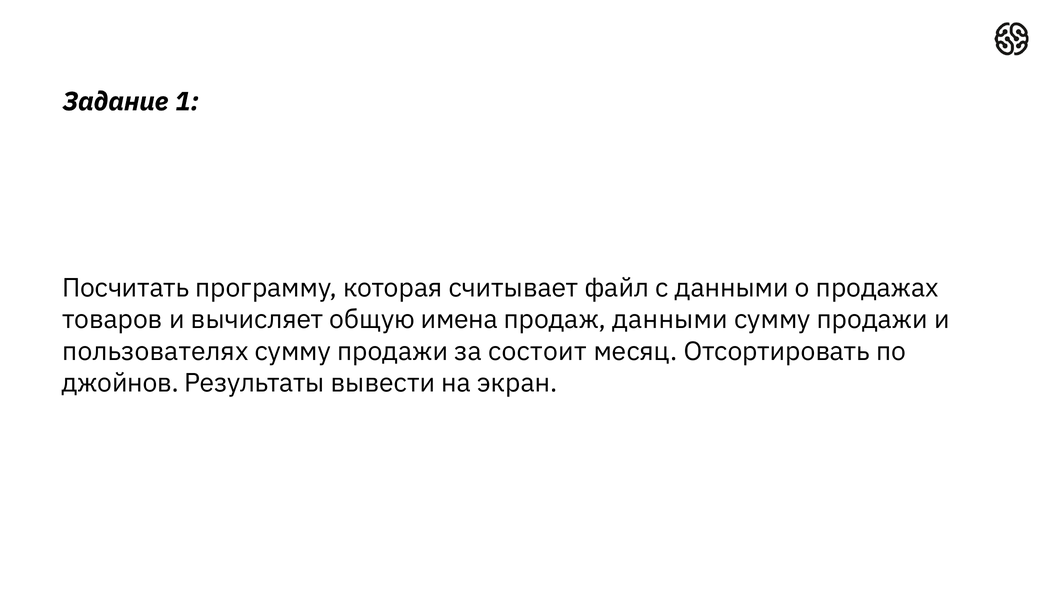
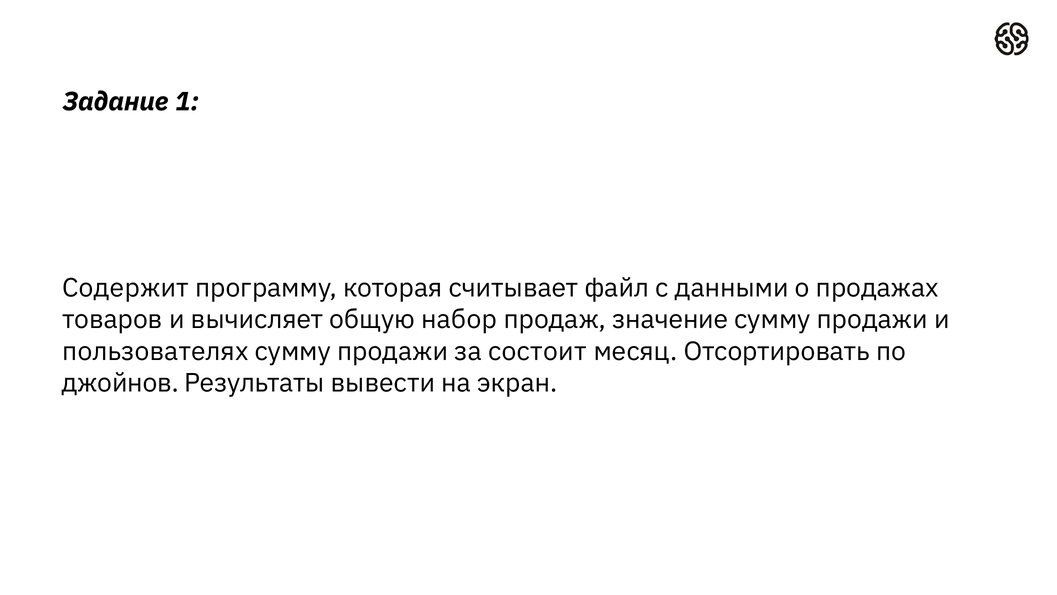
Посчитать: Посчитать -> Содержит
имена: имена -> набор
продаж данными: данными -> значение
